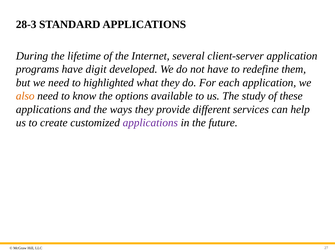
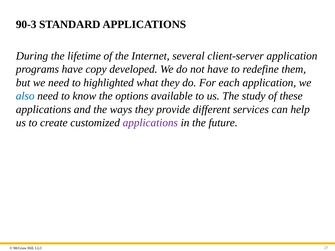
28-3: 28-3 -> 90-3
digit: digit -> copy
also colour: orange -> blue
